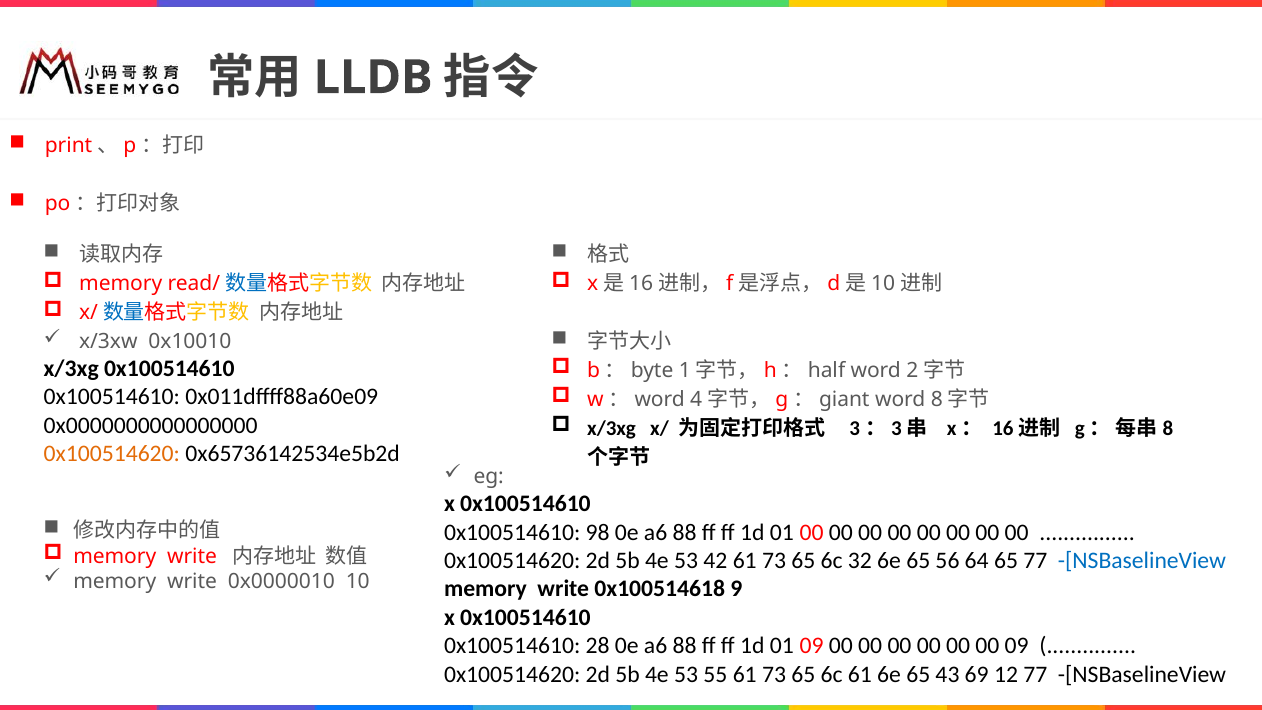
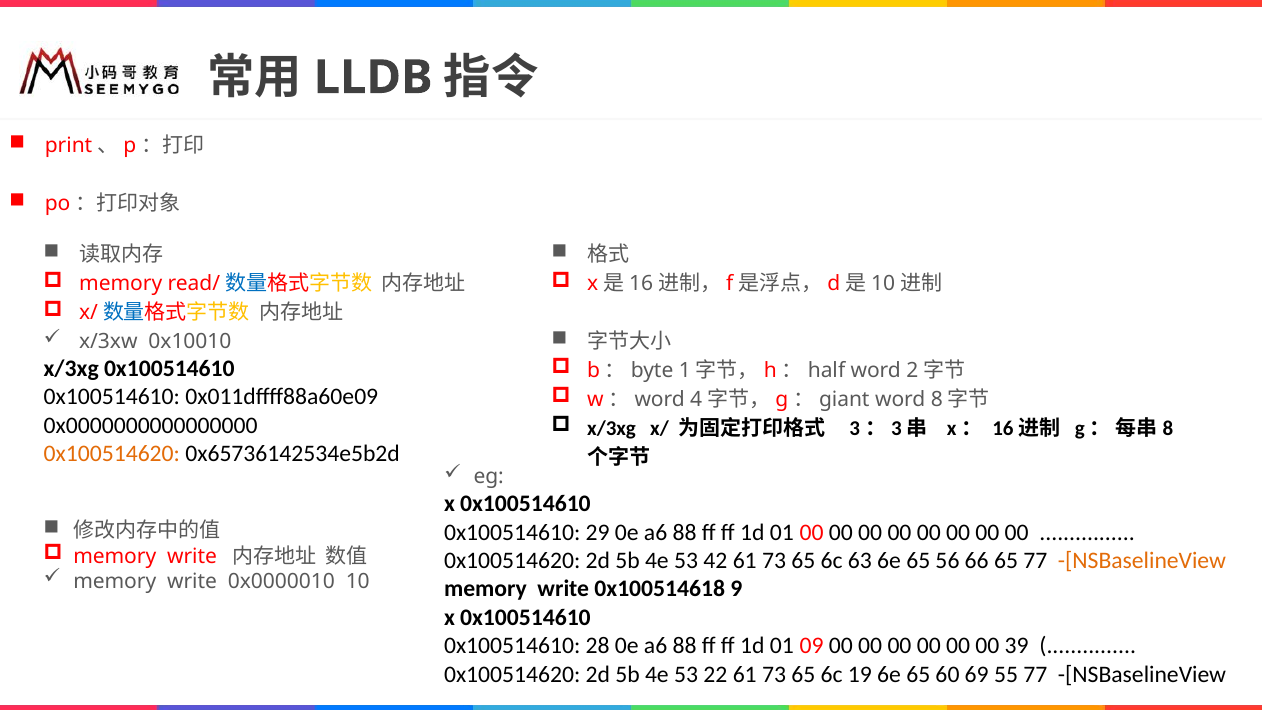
98: 98 -> 29
32: 32 -> 63
64: 64 -> 66
-[NSBaselineView at (1142, 561) colour: blue -> orange
00 09: 09 -> 39
55: 55 -> 22
6c 61: 61 -> 19
43: 43 -> 60
12: 12 -> 55
